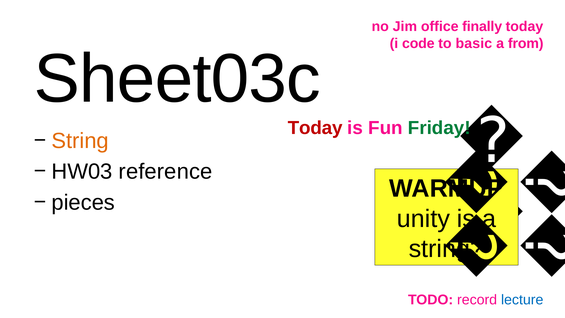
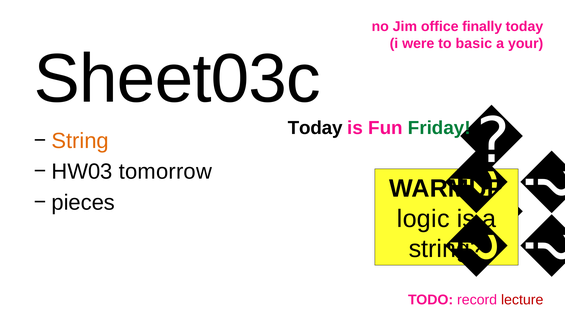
code: code -> were
from: from -> your
Today at (315, 128) colour: red -> black
reference: reference -> tomorrow
unity: unity -> logic
lecture colour: blue -> red
